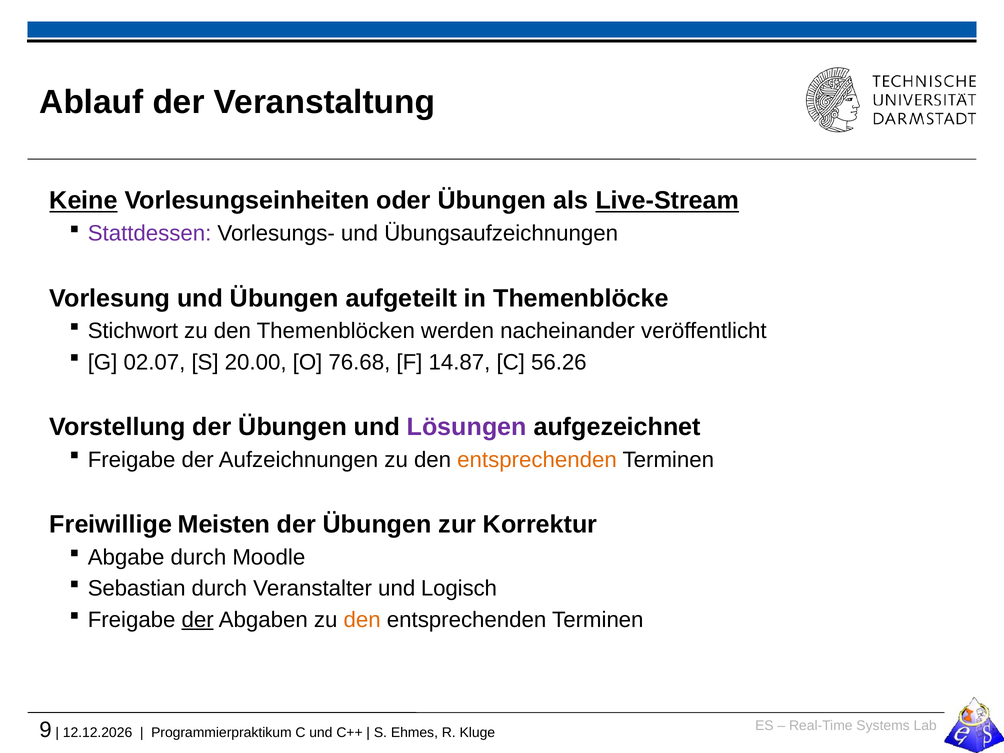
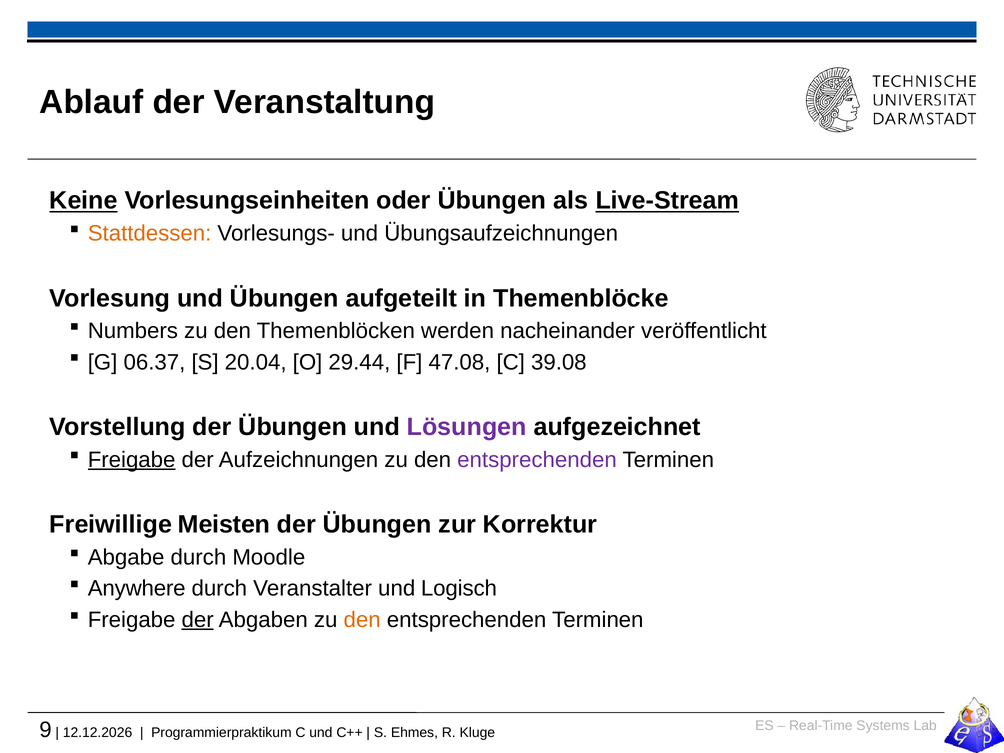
Stattdessen colour: purple -> orange
Stichwort: Stichwort -> Numbers
02.07: 02.07 -> 06.37
20.00: 20.00 -> 20.04
76.68: 76.68 -> 29.44
14.87: 14.87 -> 47.08
56.26: 56.26 -> 39.08
Freigabe at (132, 460) underline: none -> present
entsprechenden at (537, 460) colour: orange -> purple
Sebastian: Sebastian -> Anywhere
